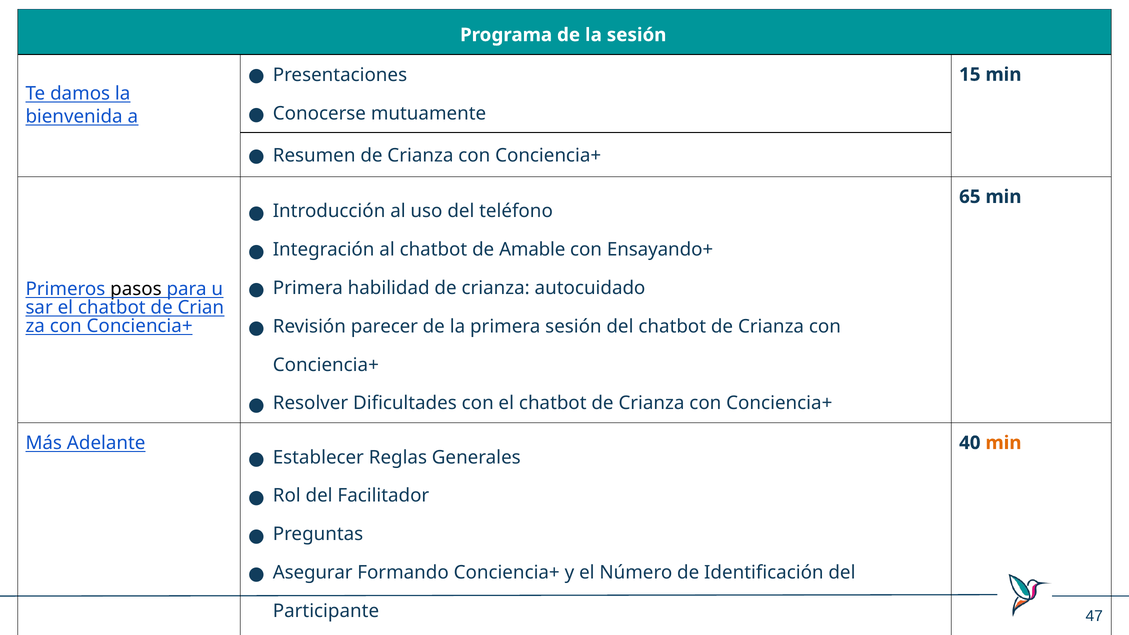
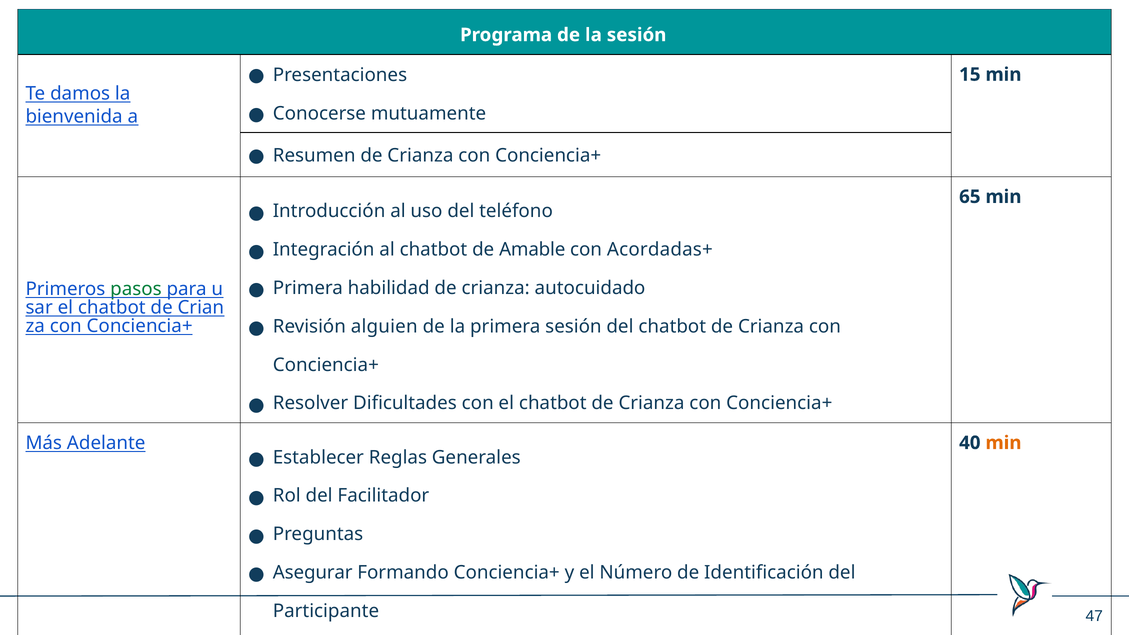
Ensayando+: Ensayando+ -> Acordadas+
pasos colour: black -> green
parecer: parecer -> alguien
